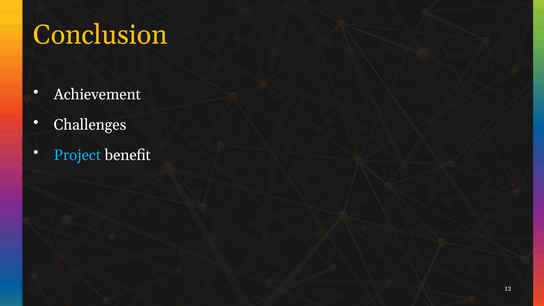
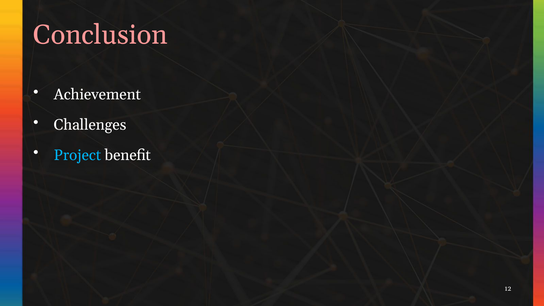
Conclusion colour: yellow -> pink
